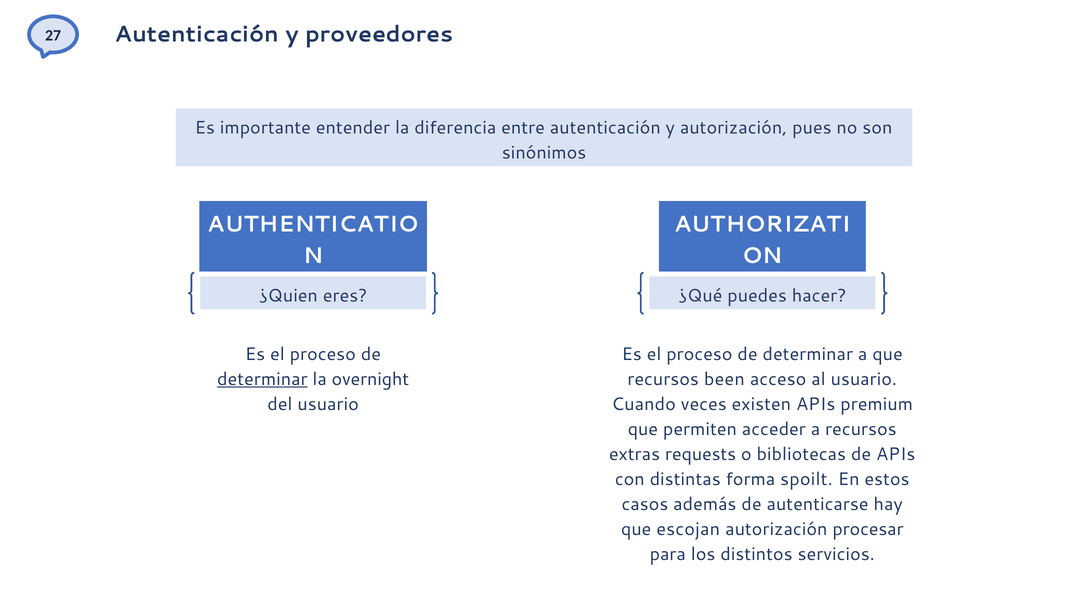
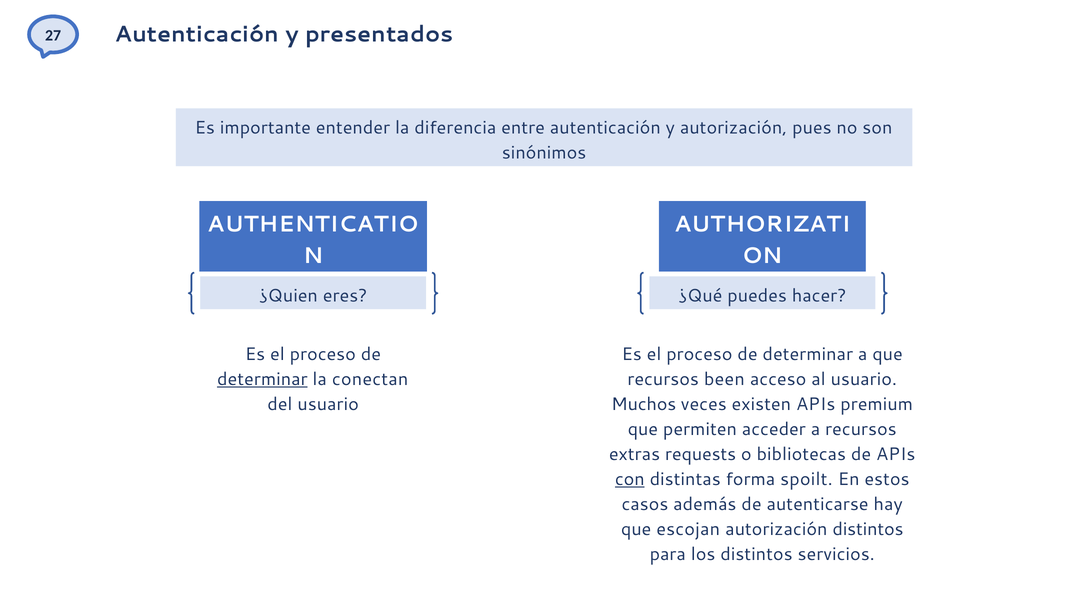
proveedores: proveedores -> presentados
overnight: overnight -> conectan
Cuando: Cuando -> Muchos
con underline: none -> present
autorización procesar: procesar -> distintos
